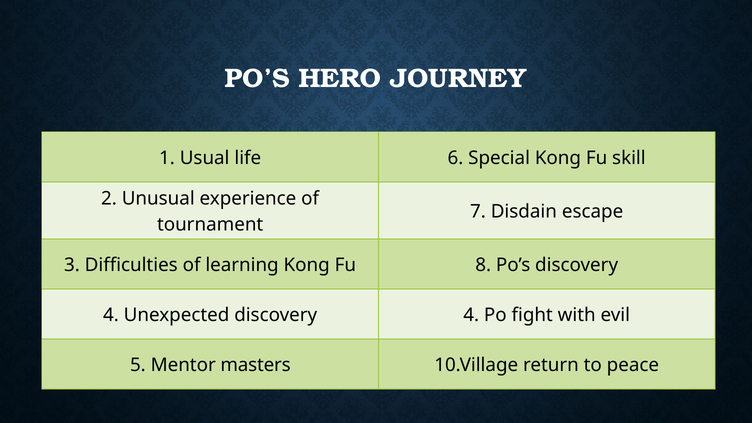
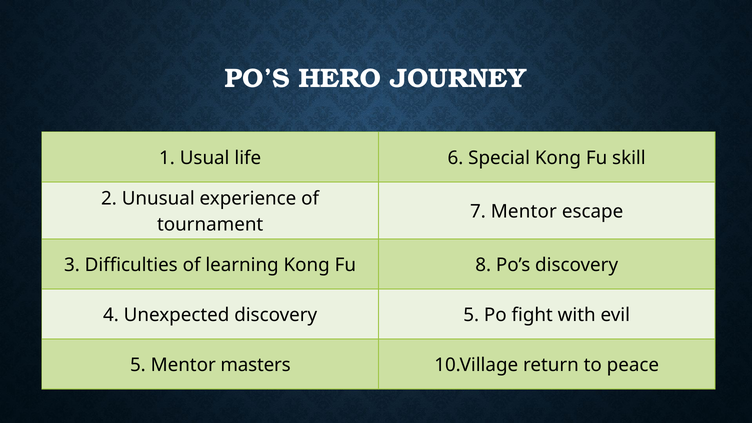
7 Disdain: Disdain -> Mentor
Unexpected discovery 4: 4 -> 5
